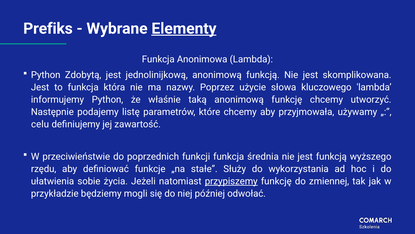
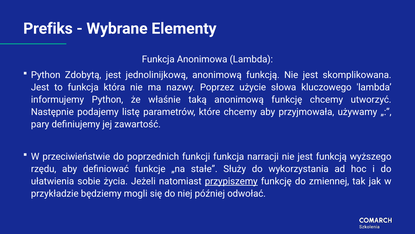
Elementy underline: present -> none
celu: celu -> pary
średnia: średnia -> narracji
